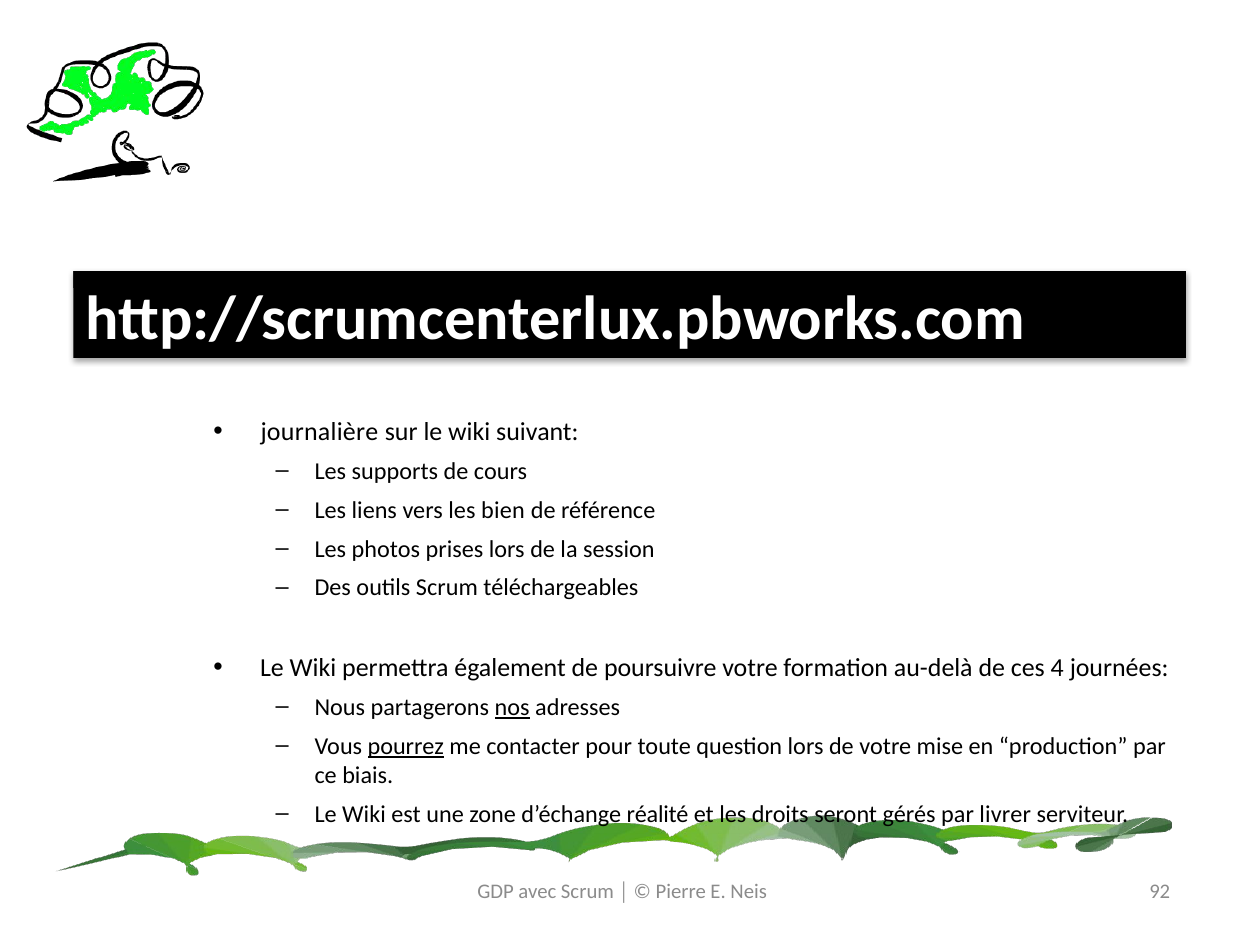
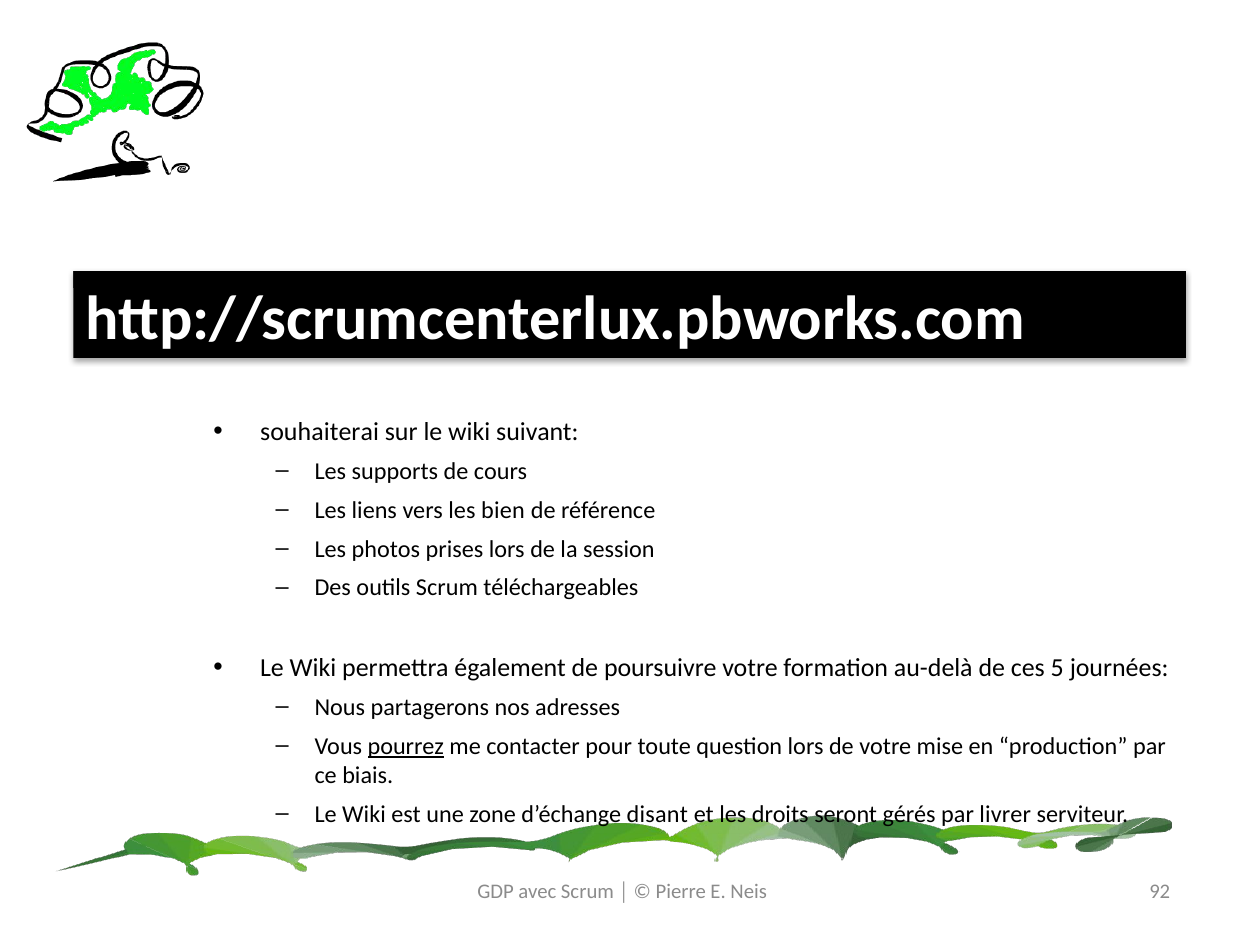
journalière: journalière -> souhaiterai
4: 4 -> 5
nos underline: present -> none
réalité: réalité -> disant
